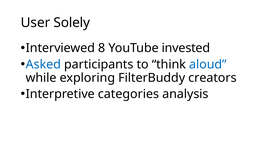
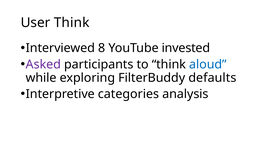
User Solely: Solely -> Think
Asked colour: blue -> purple
creators: creators -> defaults
